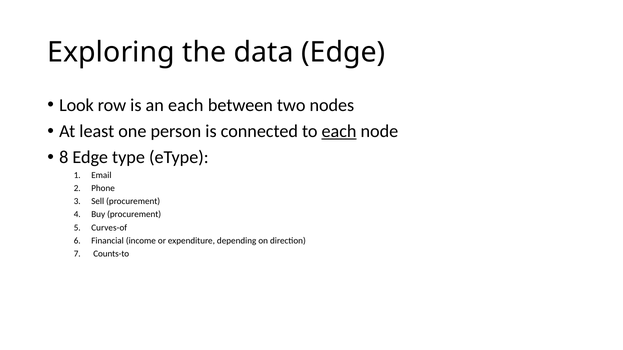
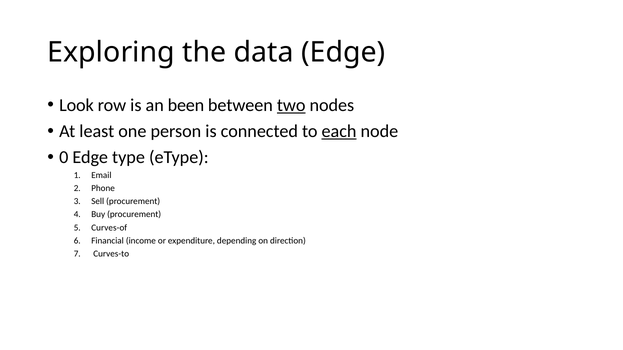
an each: each -> been
two underline: none -> present
8: 8 -> 0
Counts-to: Counts-to -> Curves-to
